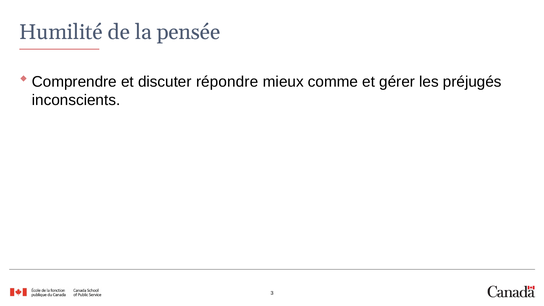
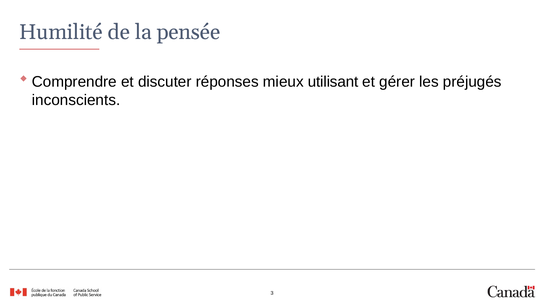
répondre: répondre -> réponses
comme: comme -> utilisant
